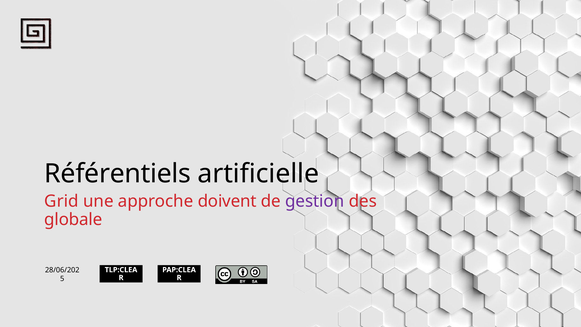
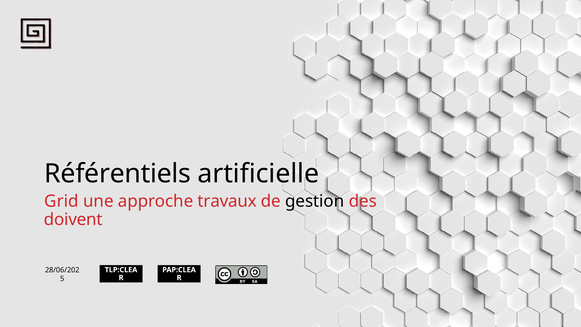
doivent: doivent -> travaux
gestion colour: purple -> black
globale: globale -> doivent
